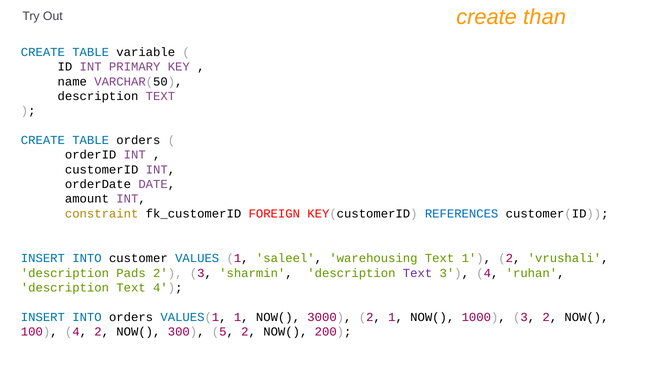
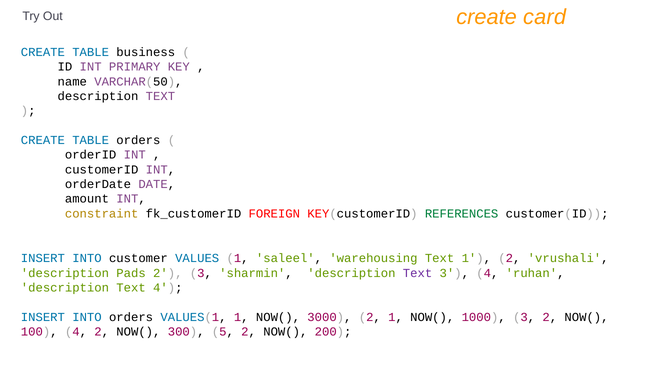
than: than -> card
variable: variable -> business
REFERENCES colour: blue -> green
